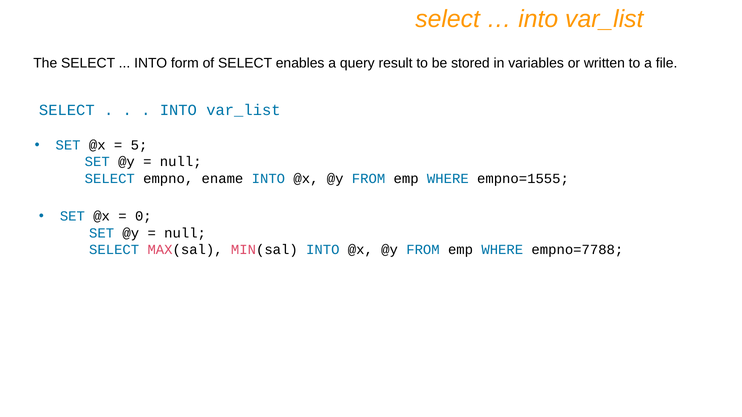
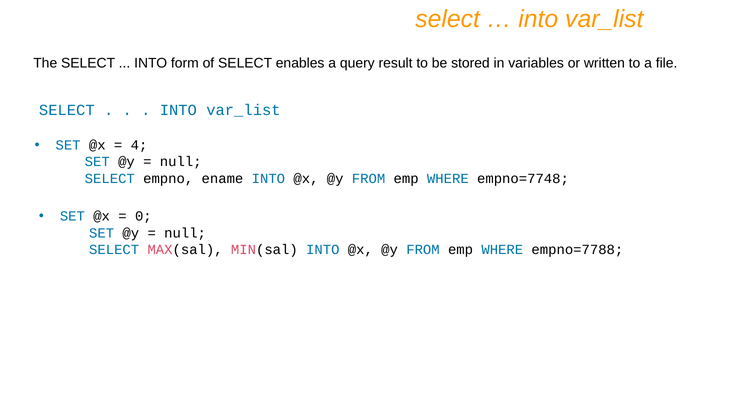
5: 5 -> 4
empno=1555: empno=1555 -> empno=7748
